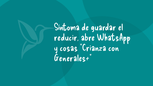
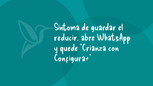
cosas: cosas -> quede
Generales+: Generales+ -> Configura+
